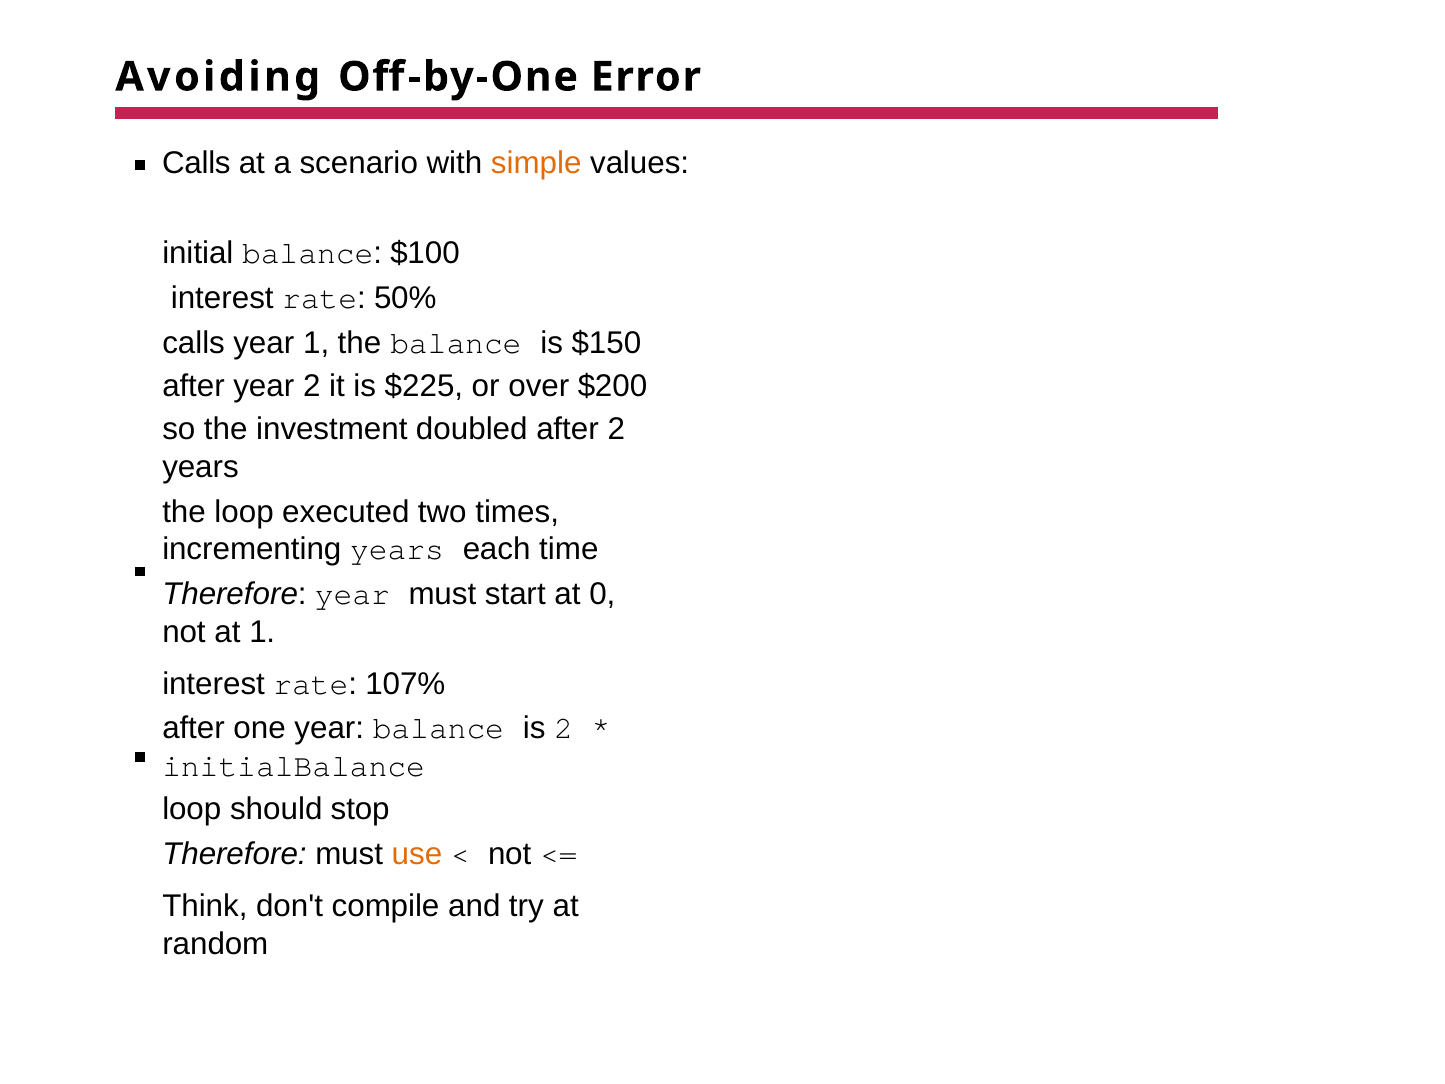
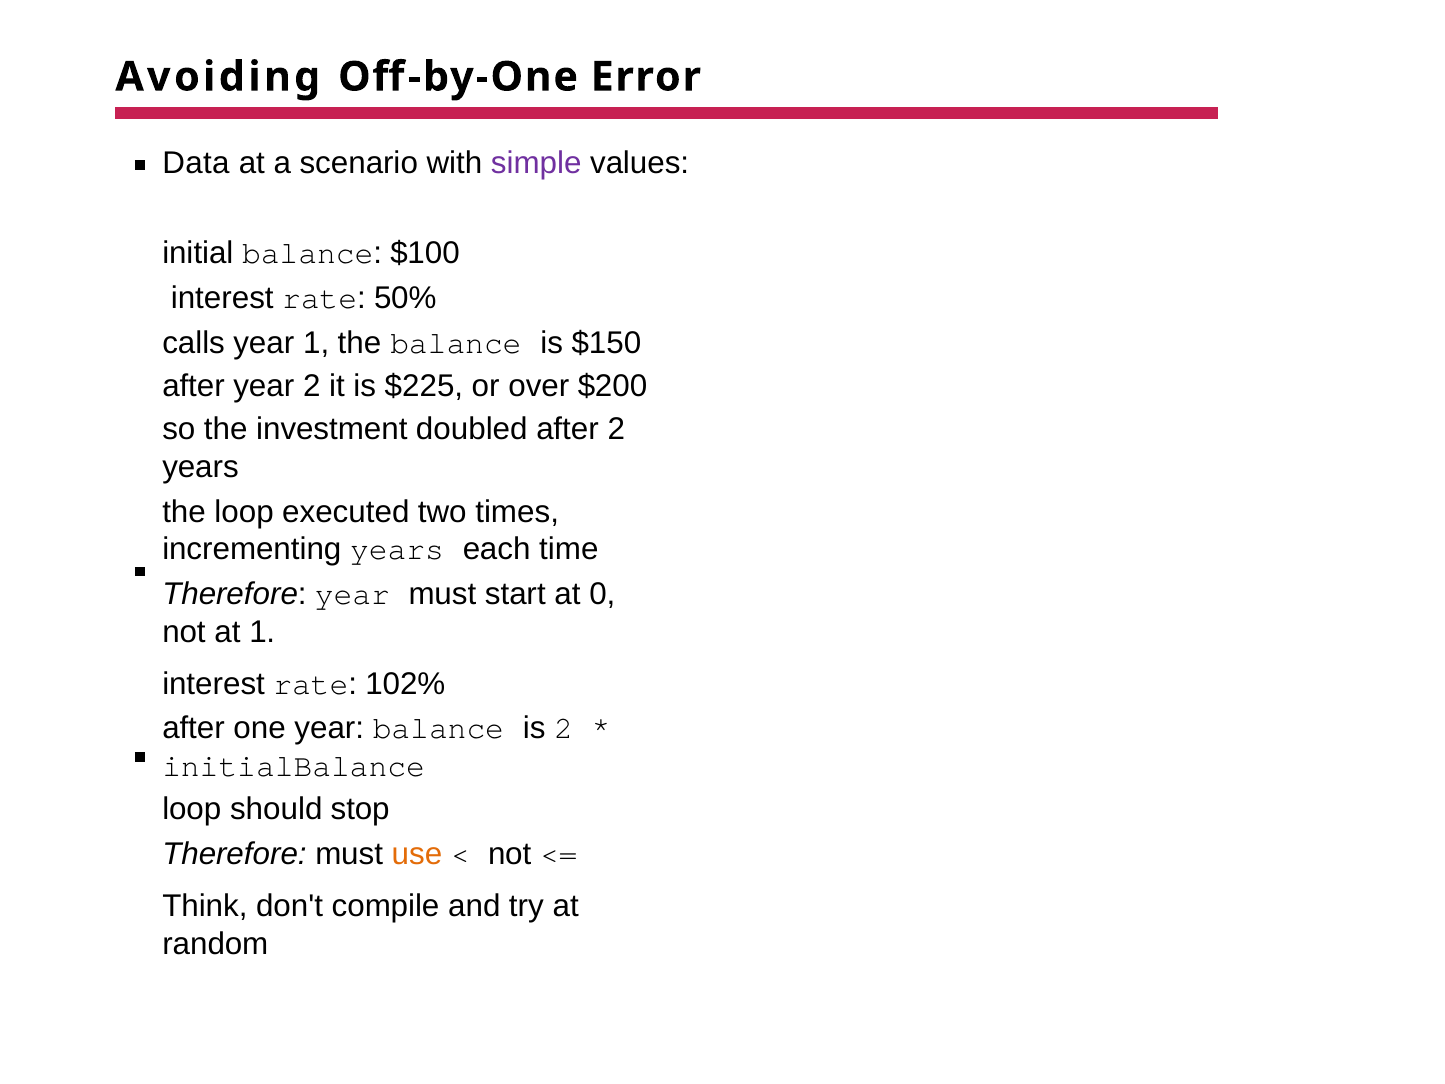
Calls at (196, 163): Calls -> Data
simple colour: orange -> purple
107%: 107% -> 102%
